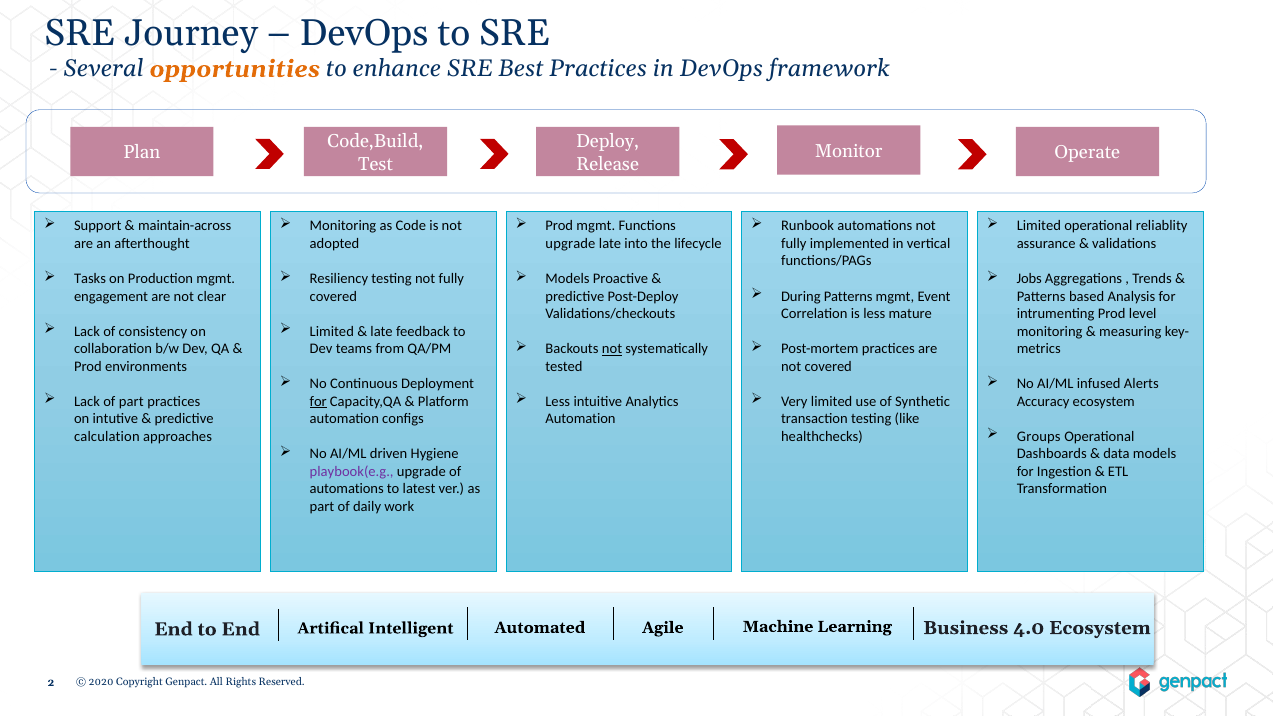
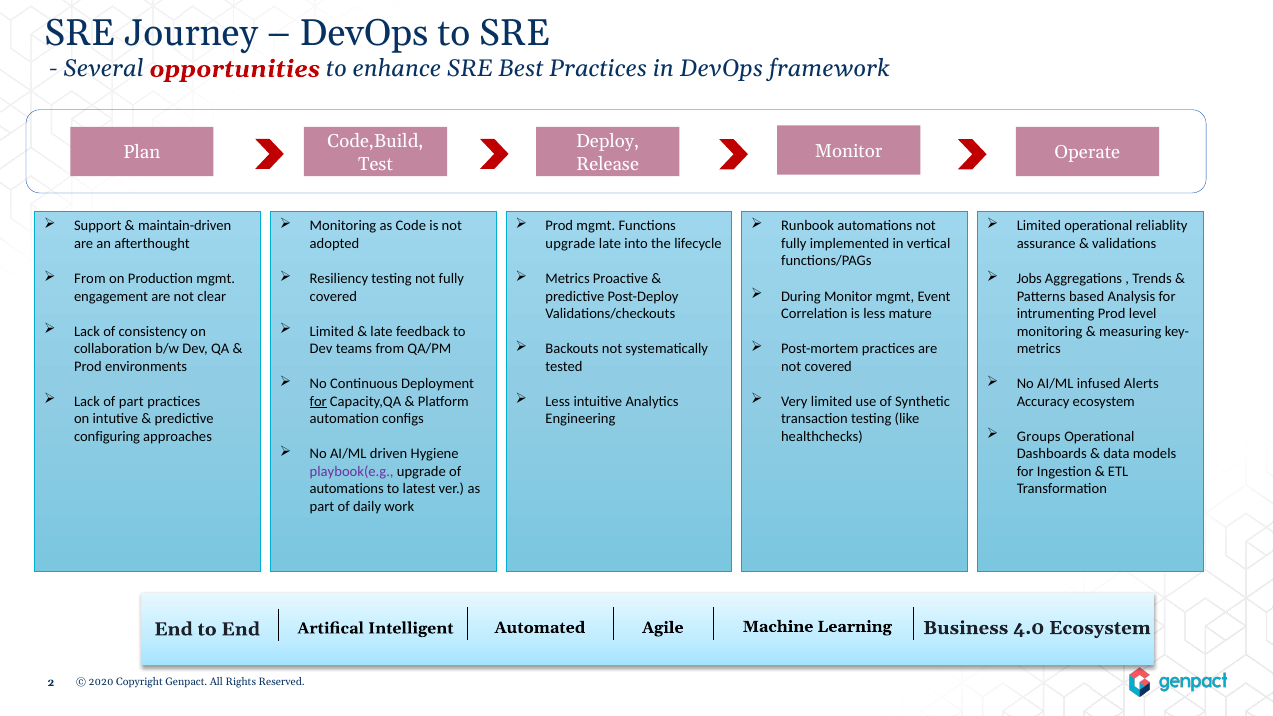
opportunities colour: orange -> red
maintain-across: maintain-across -> maintain-driven
Tasks at (90, 279): Tasks -> From
Models at (568, 279): Models -> Metrics
During Patterns: Patterns -> Monitor
not at (612, 349) underline: present -> none
Automation at (580, 419): Automation -> Engineering
calculation: calculation -> configuring
